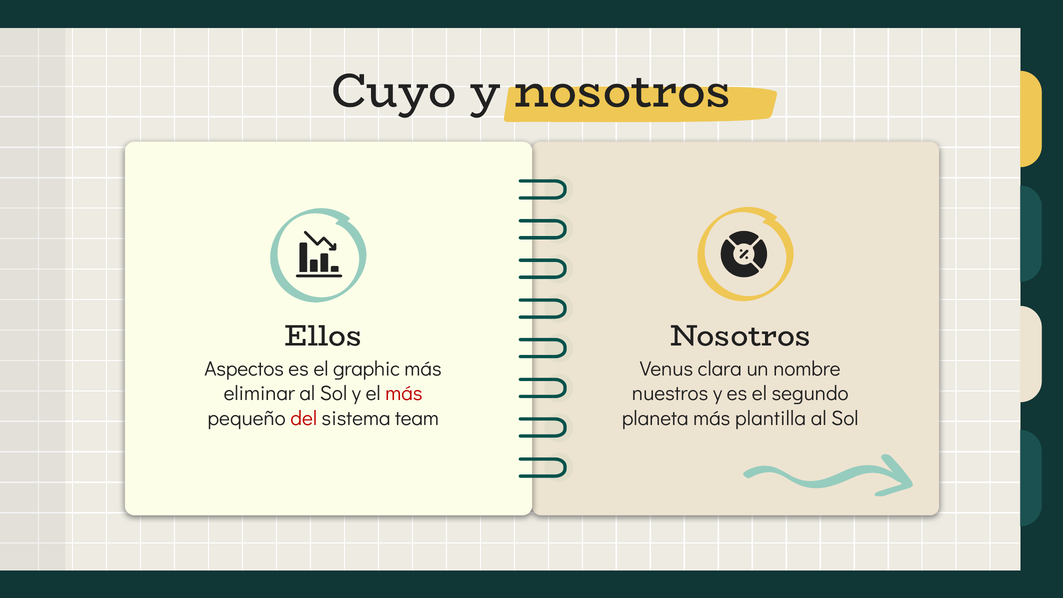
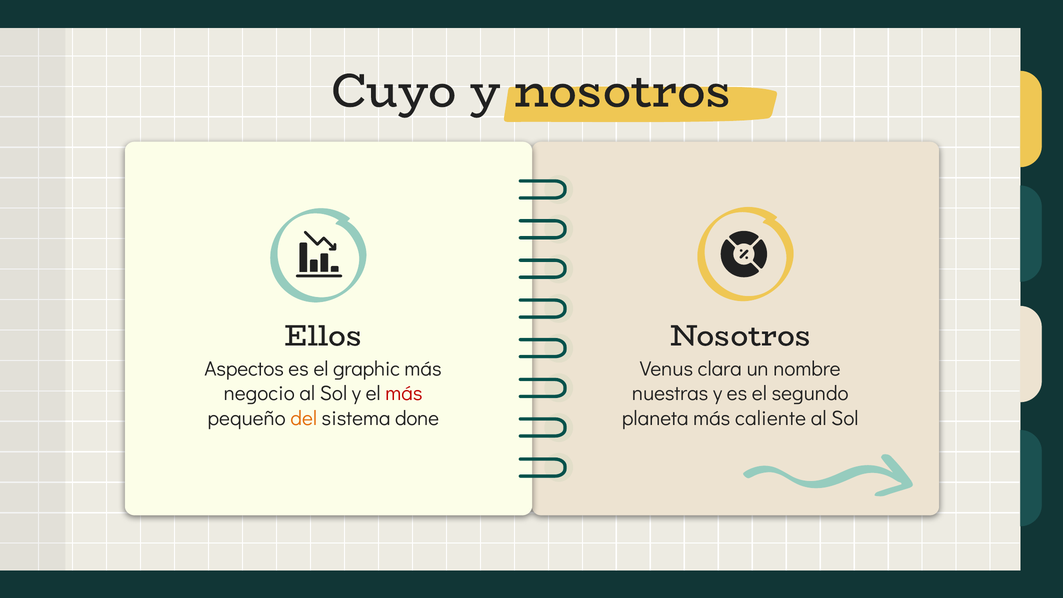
eliminar: eliminar -> negocio
nuestros: nuestros -> nuestras
del colour: red -> orange
team: team -> done
plantilla: plantilla -> caliente
